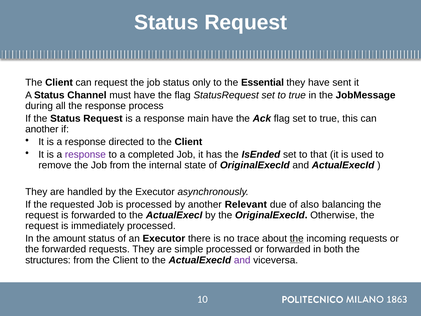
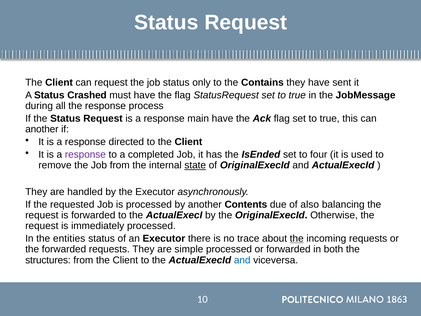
Essential: Essential -> Contains
Channel: Channel -> Crashed
that: that -> four
state underline: none -> present
Relevant: Relevant -> Contents
amount: amount -> entities
and at (242, 260) colour: purple -> blue
